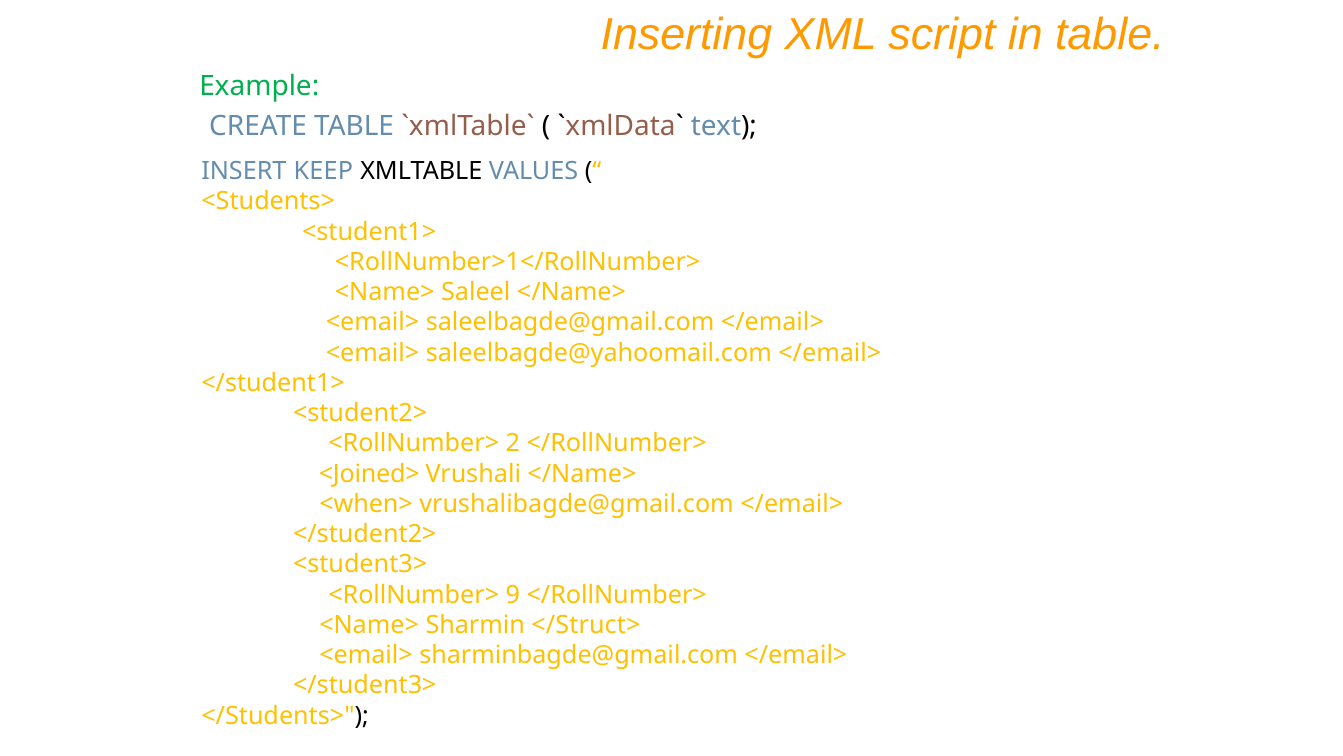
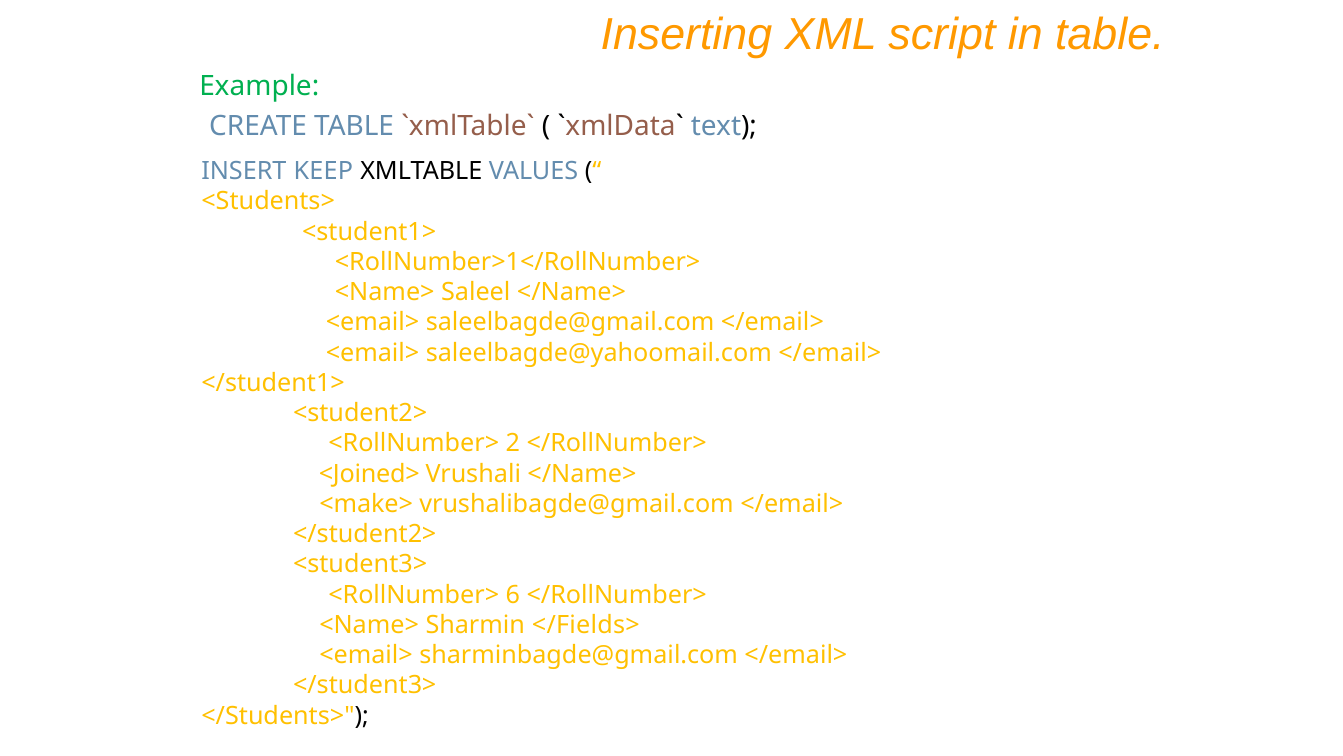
<when>: <when> -> <make>
9: 9 -> 6
</Struct>: </Struct> -> </Fields>
